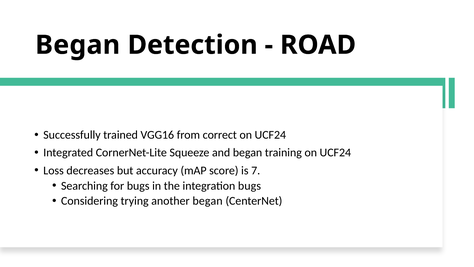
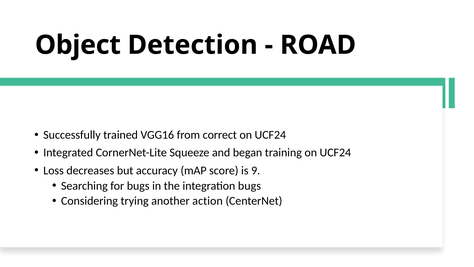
Began at (78, 45): Began -> Object
7: 7 -> 9
another began: began -> action
